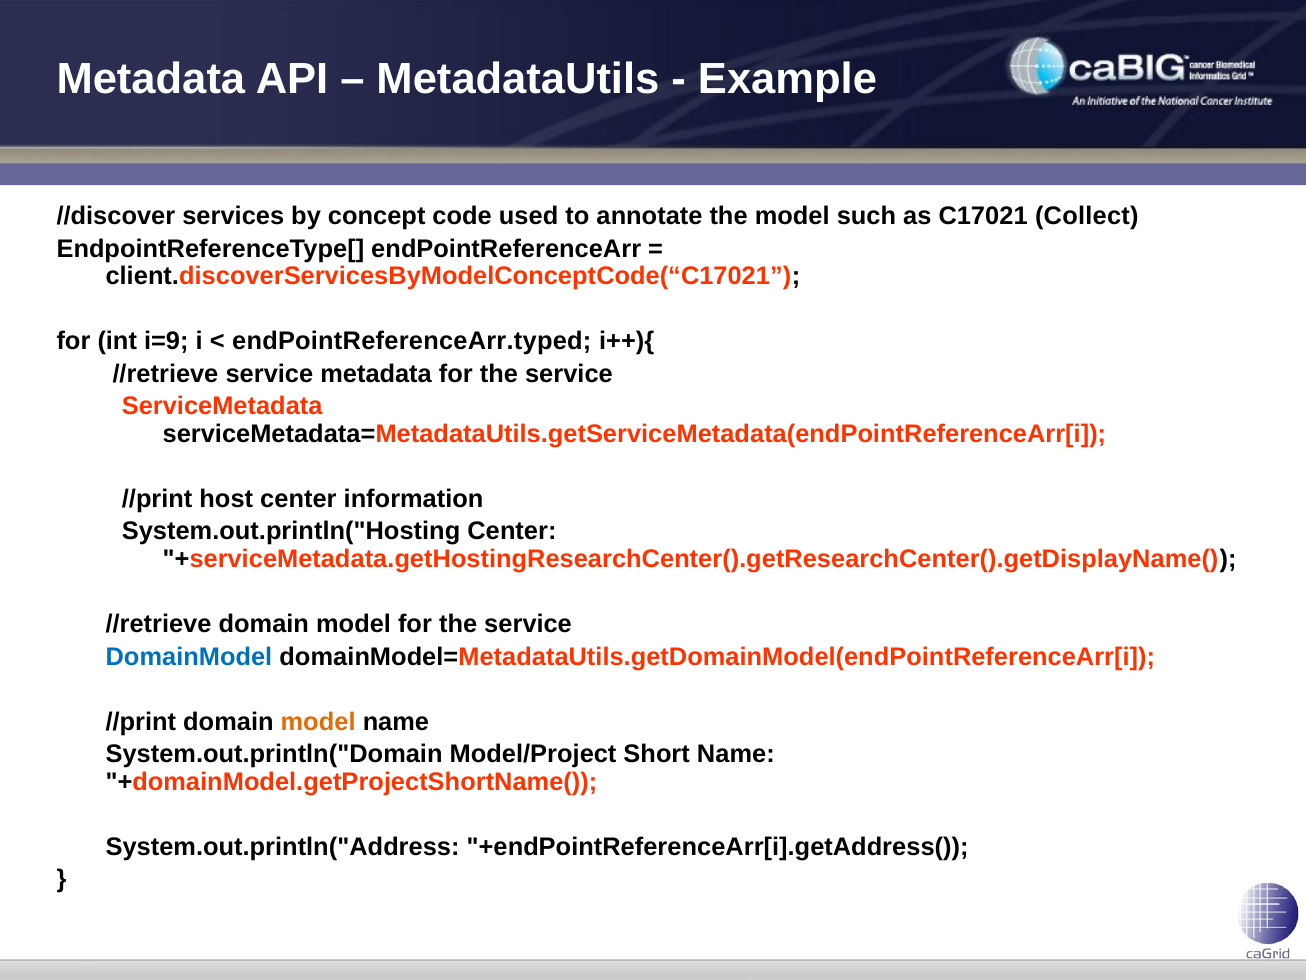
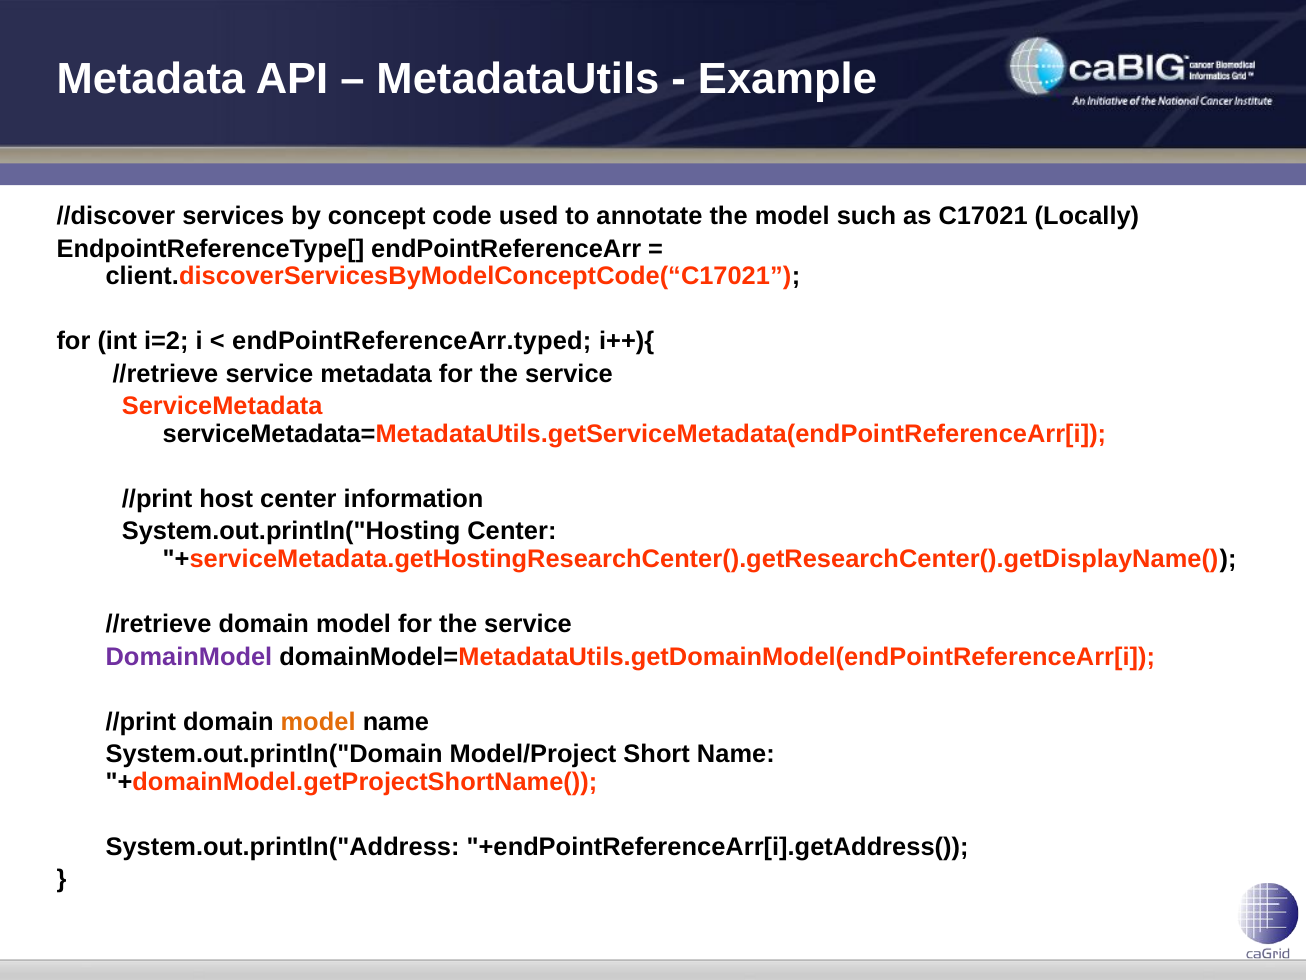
Collect: Collect -> Locally
i=9: i=9 -> i=2
DomainModel colour: blue -> purple
